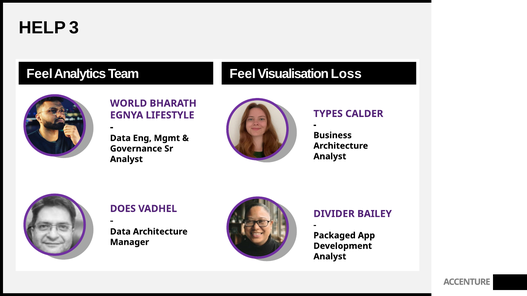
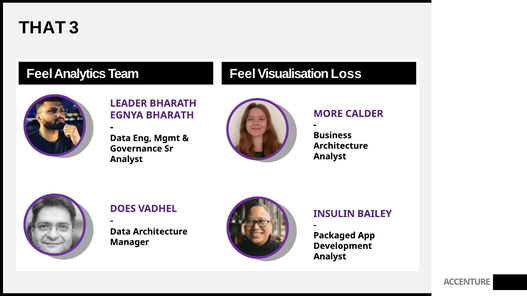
HELP: HELP -> THAT
WORLD: WORLD -> LEADER
TYPES: TYPES -> MORE
EGNYA LIFESTYLE: LIFESTYLE -> BHARATH
DIVIDER: DIVIDER -> INSULIN
